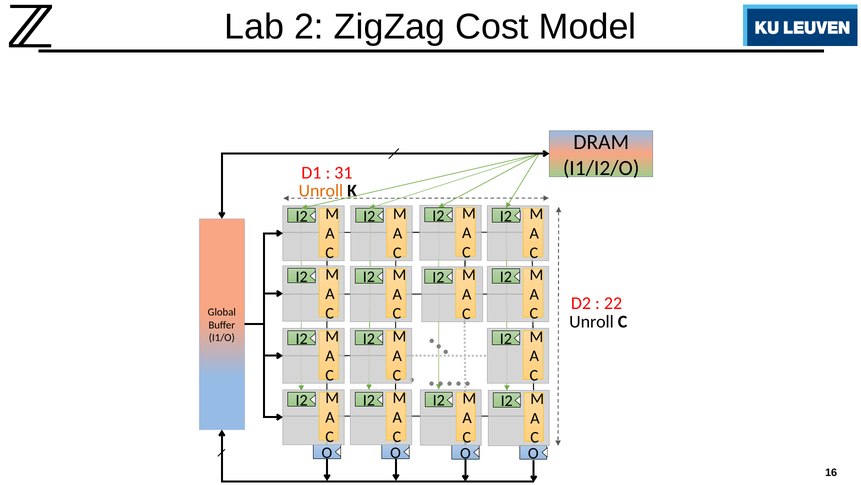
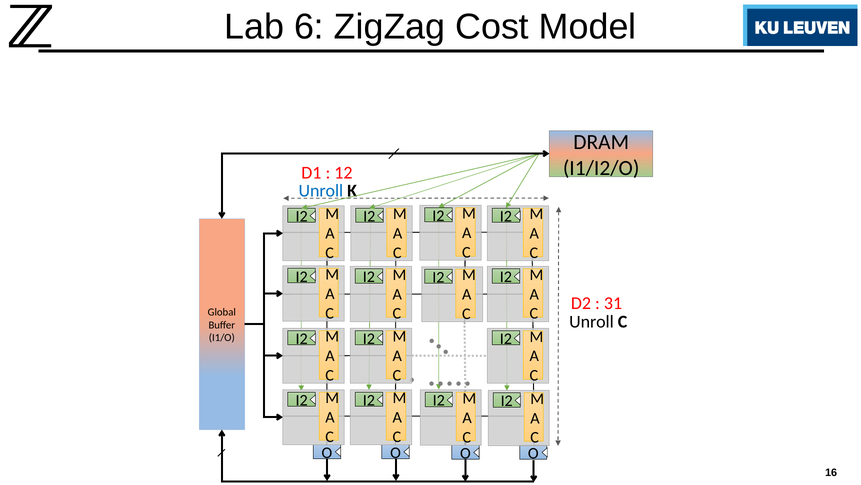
2: 2 -> 6
31: 31 -> 12
Unroll at (321, 190) colour: orange -> blue
22: 22 -> 31
